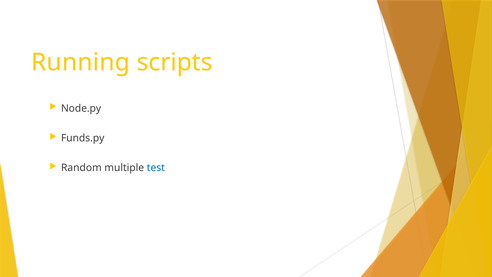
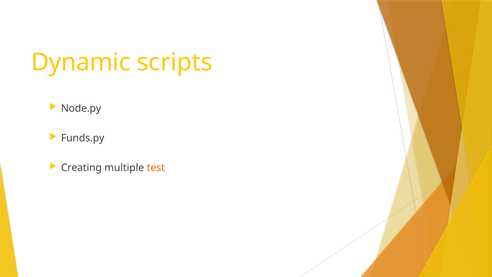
Running: Running -> Dynamic
Random: Random -> Creating
test colour: blue -> orange
